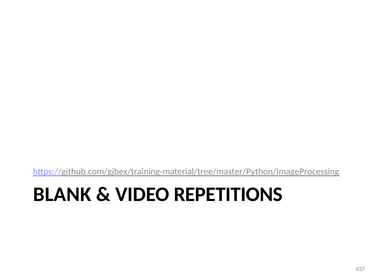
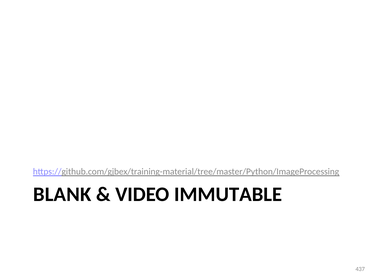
REPETITIONS: REPETITIONS -> IMMUTABLE
